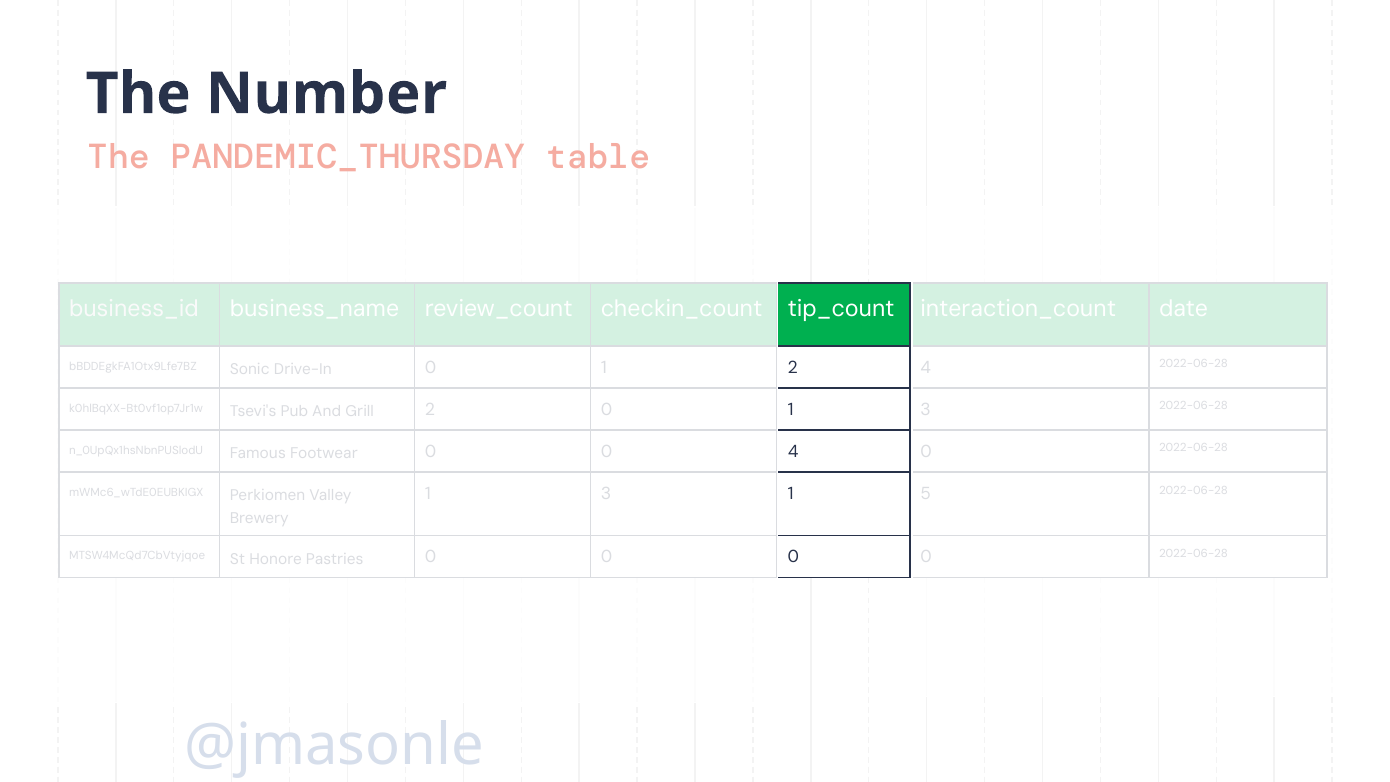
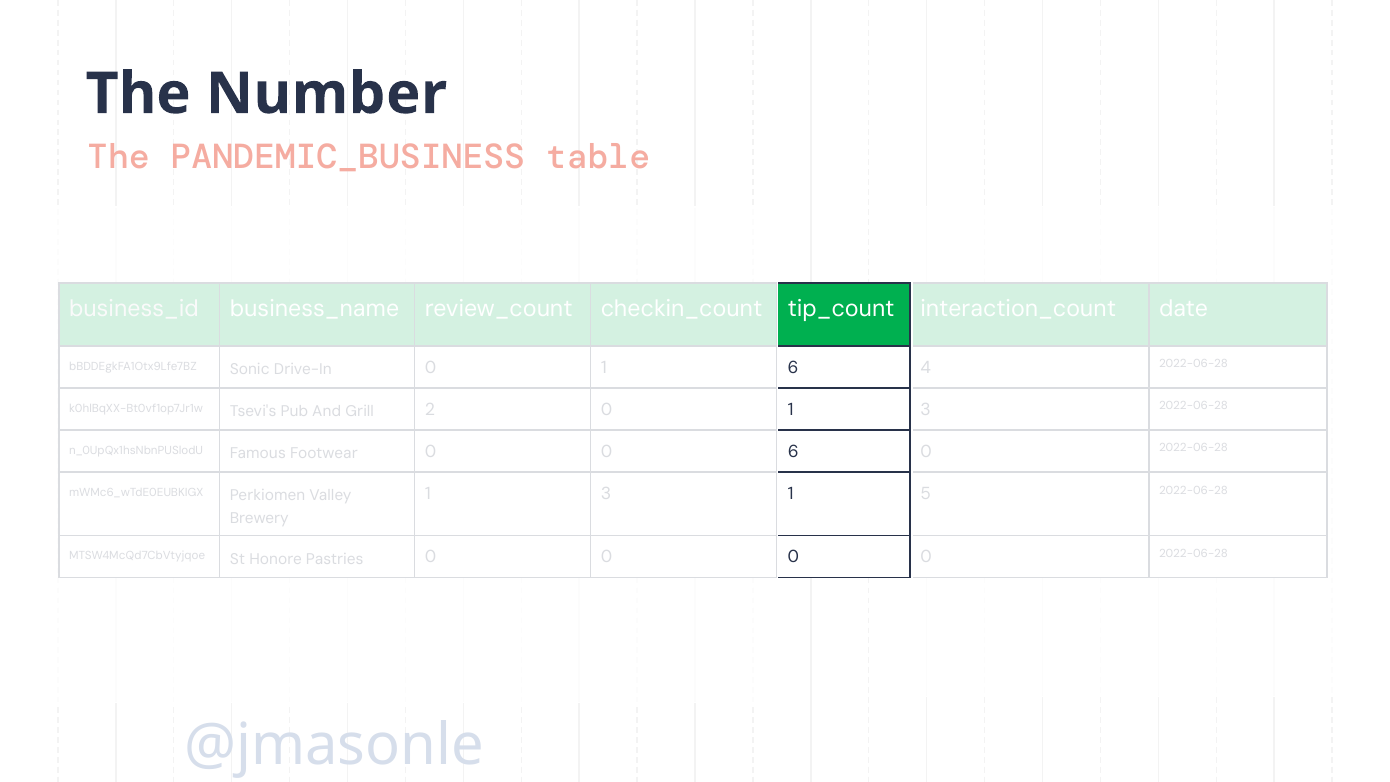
PANDEMIC_THURSDAY: PANDEMIC_THURSDAY -> PANDEMIC_BUSINESS
2 at (793, 367): 2 -> 6
4 at (793, 452): 4 -> 6
